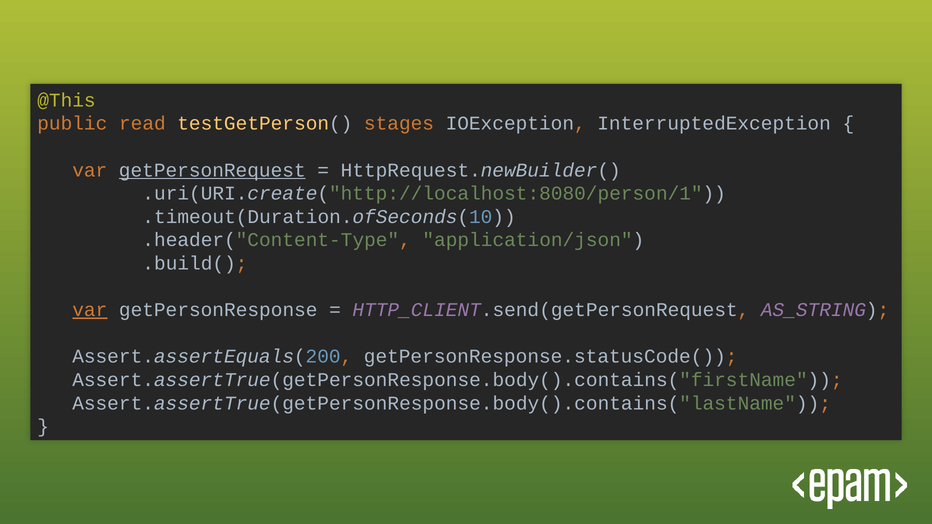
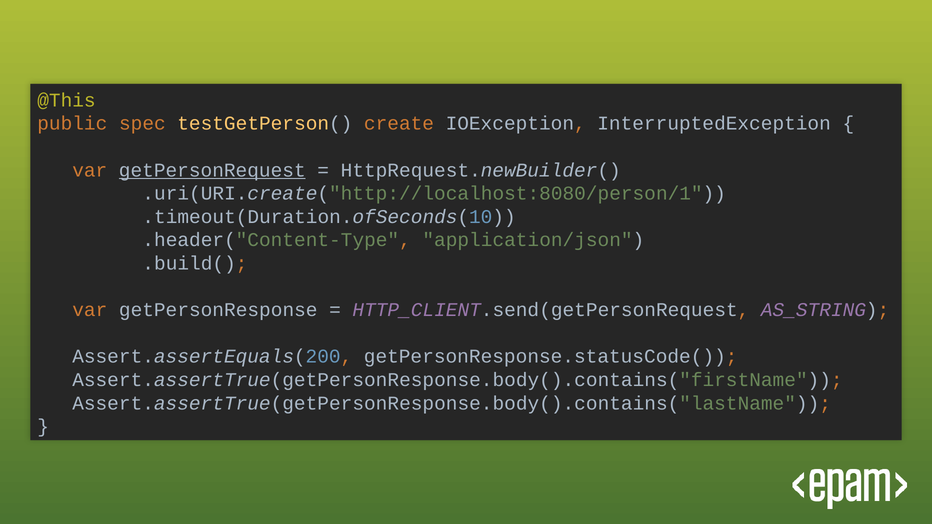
read: read -> spec
stages: stages -> create
var at (90, 310) underline: present -> none
